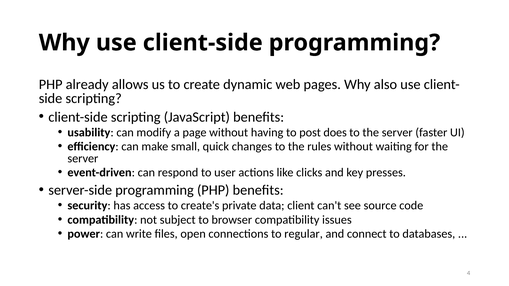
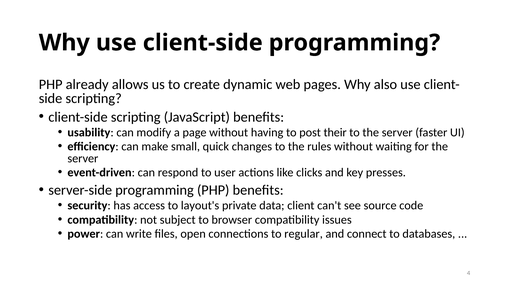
does: does -> their
create's: create's -> layout's
